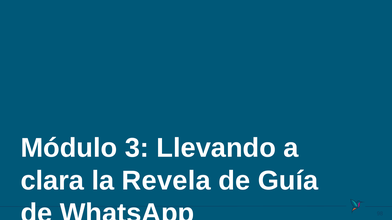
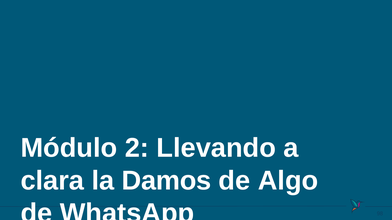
3: 3 -> 2
Revela: Revela -> Damos
Guía: Guía -> Algo
